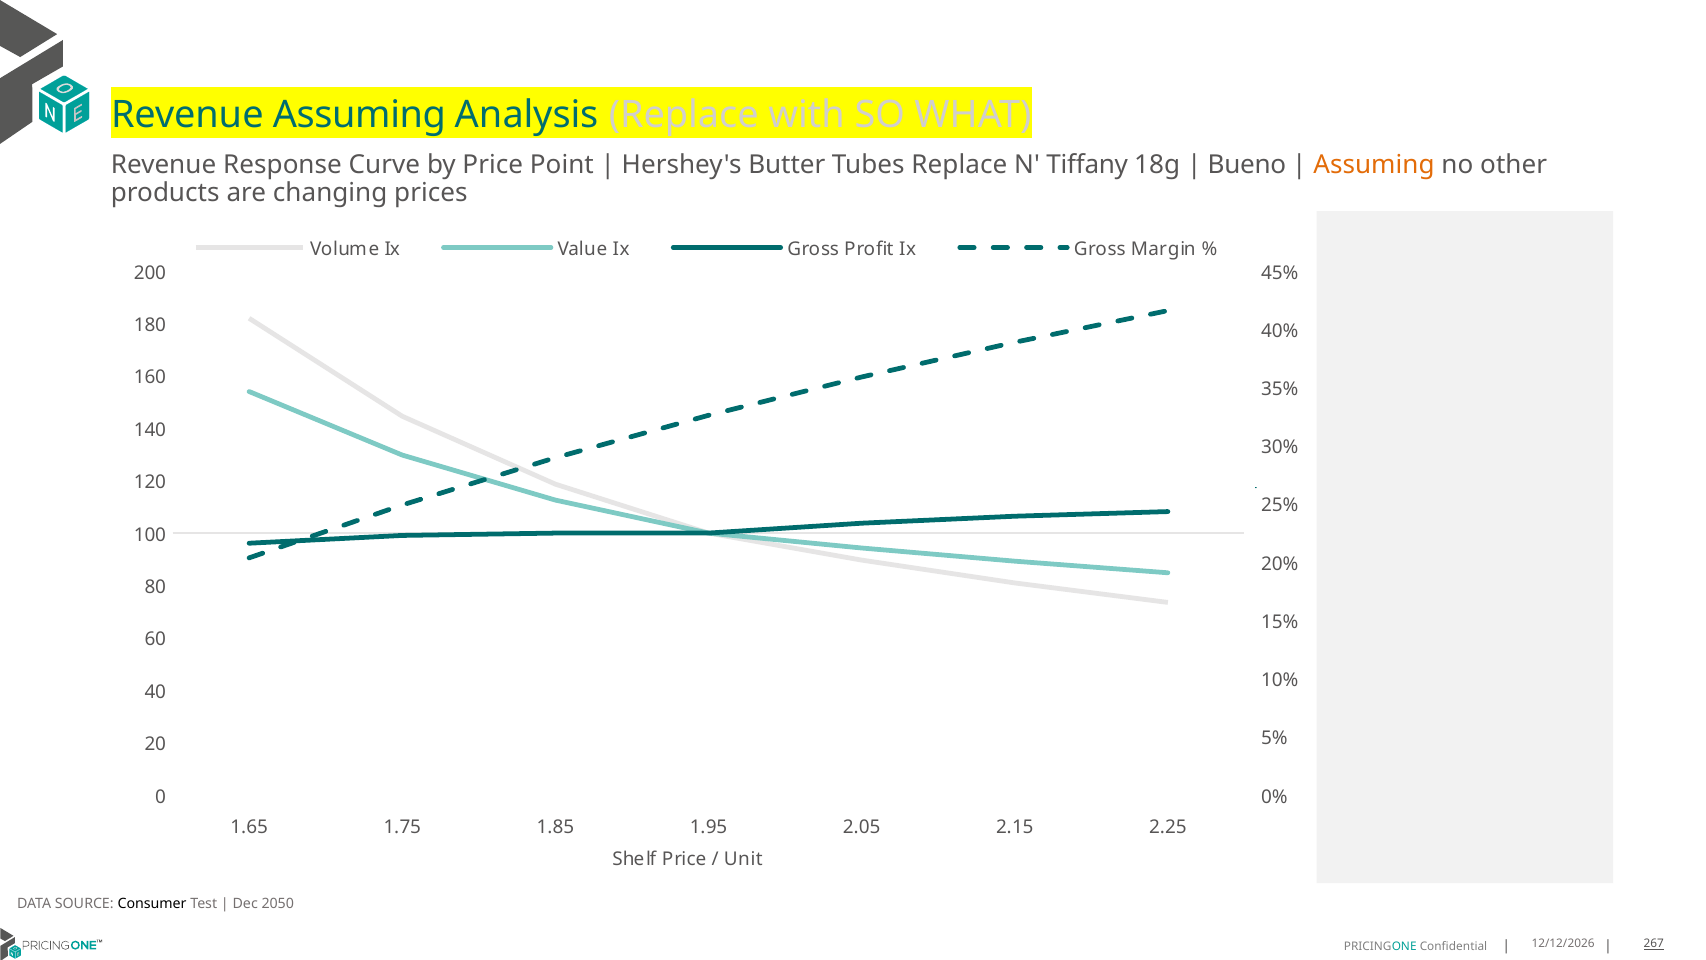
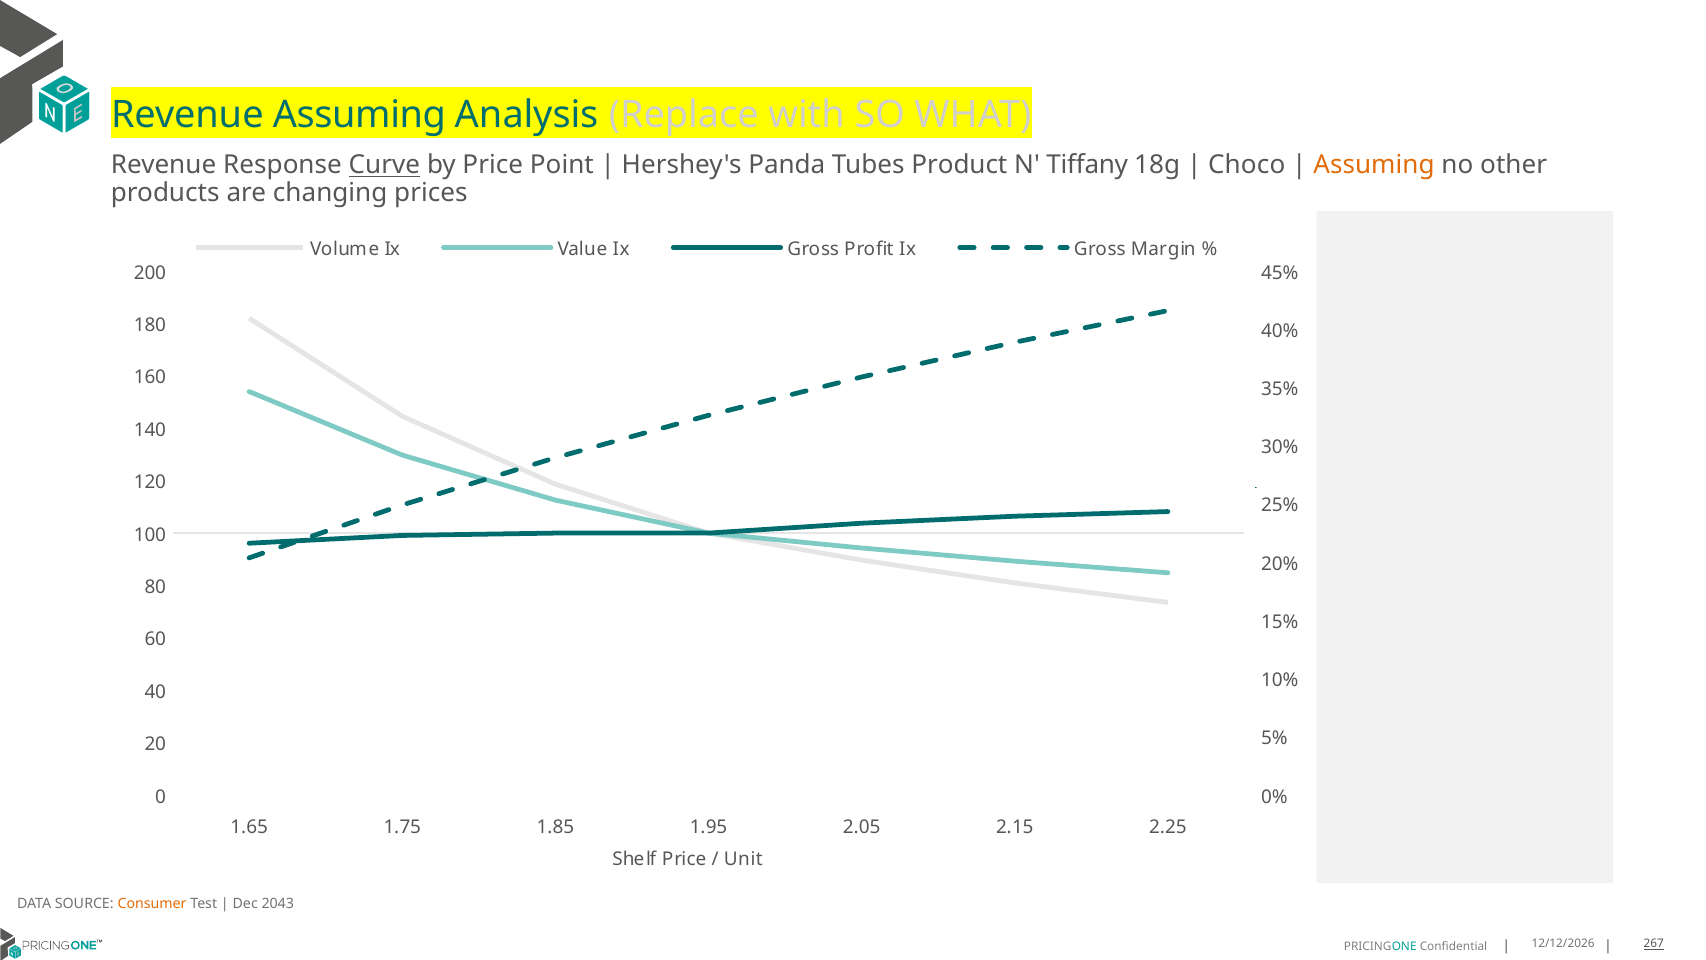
Curve underline: none -> present
Butter: Butter -> Panda
Tubes Replace: Replace -> Product
Bueno: Bueno -> Choco
Consumer colour: black -> orange
2050: 2050 -> 2043
